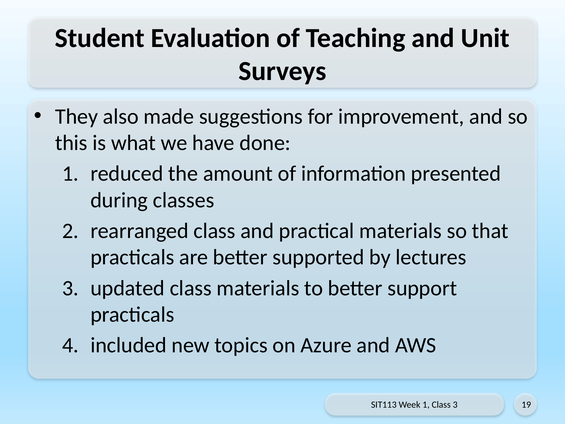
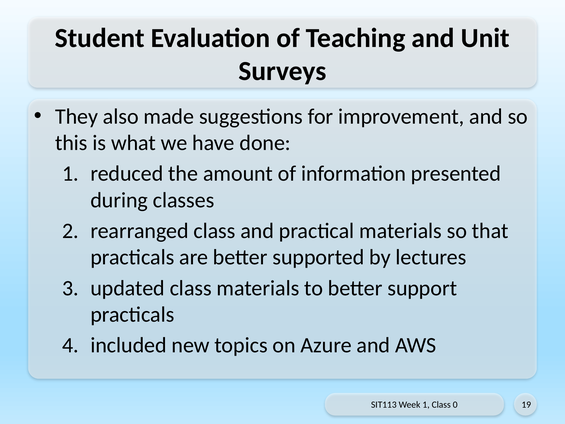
Class 3: 3 -> 0
